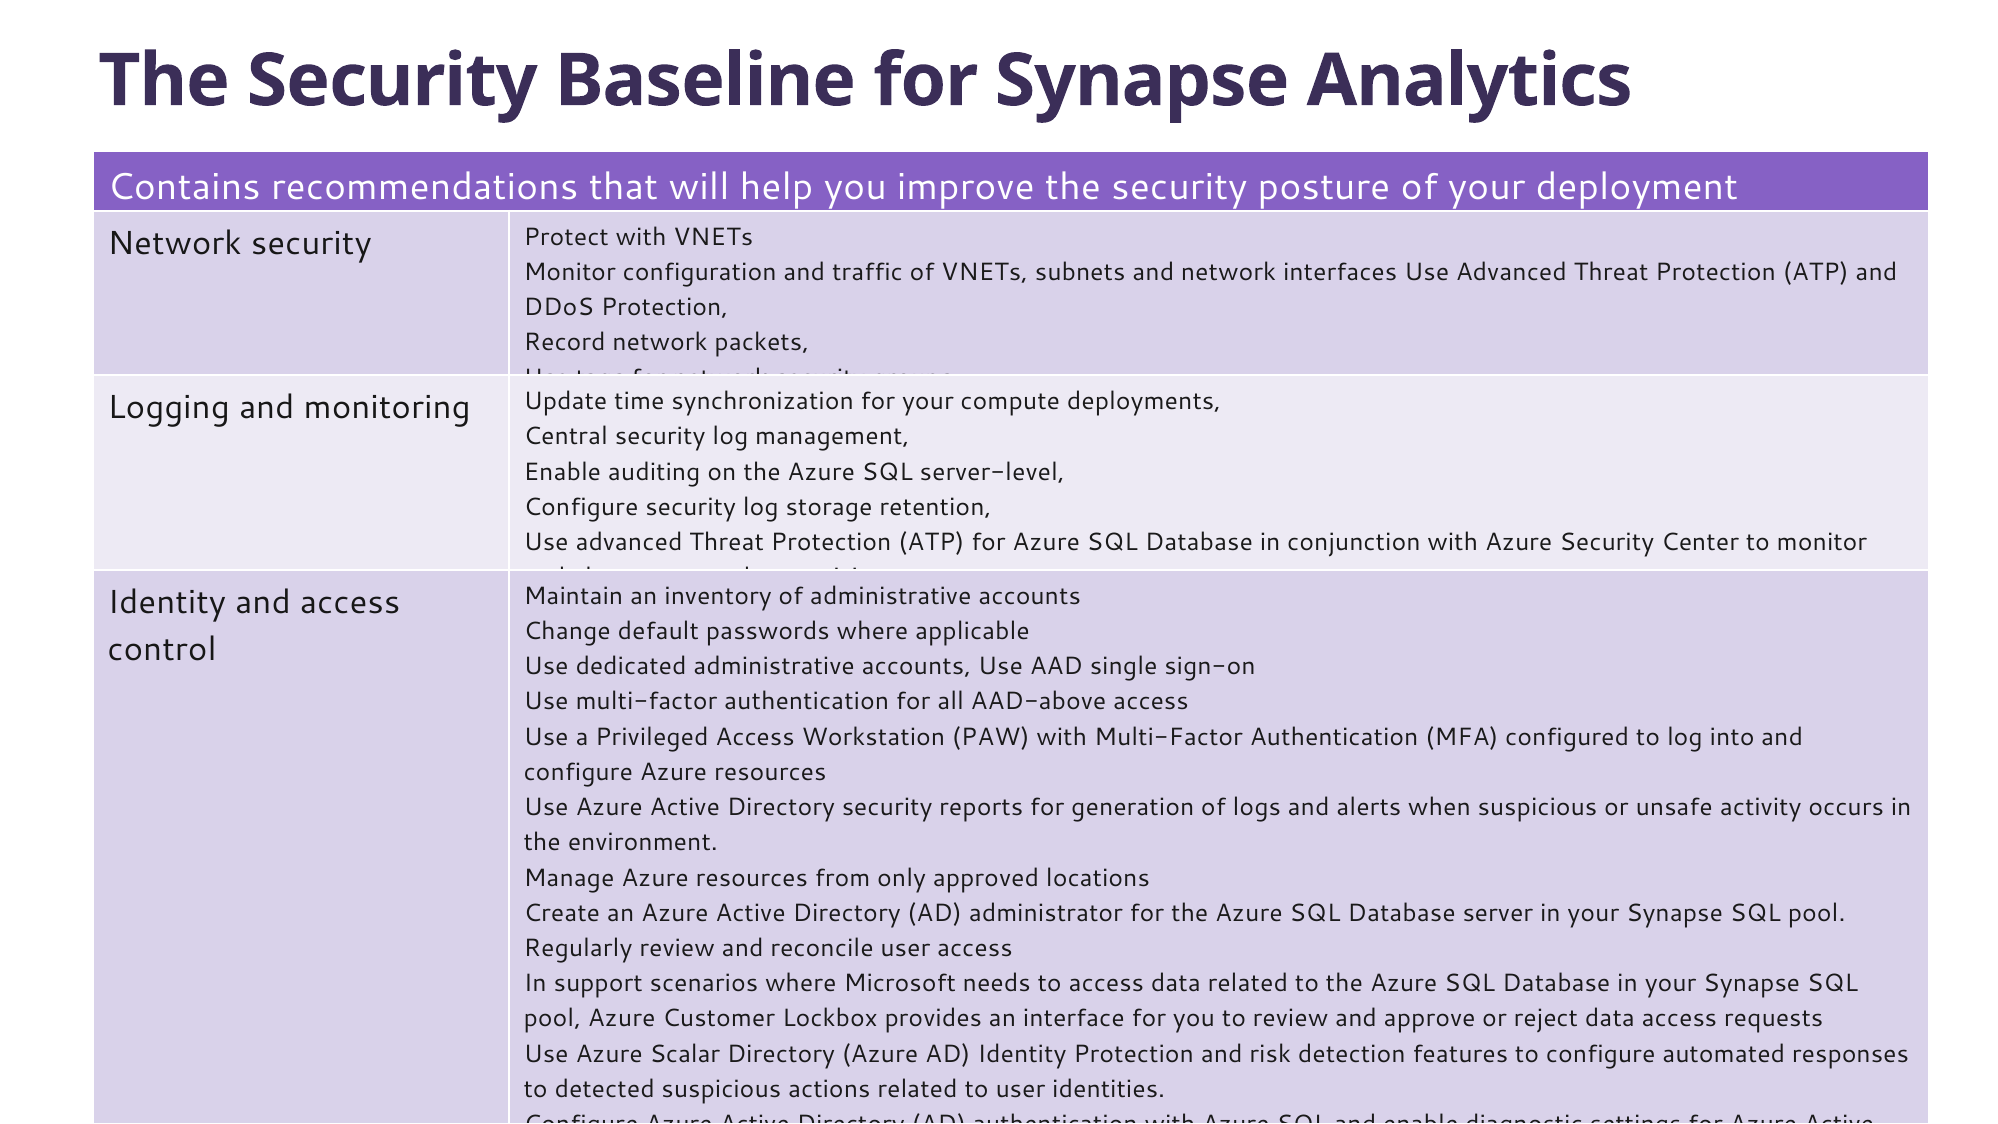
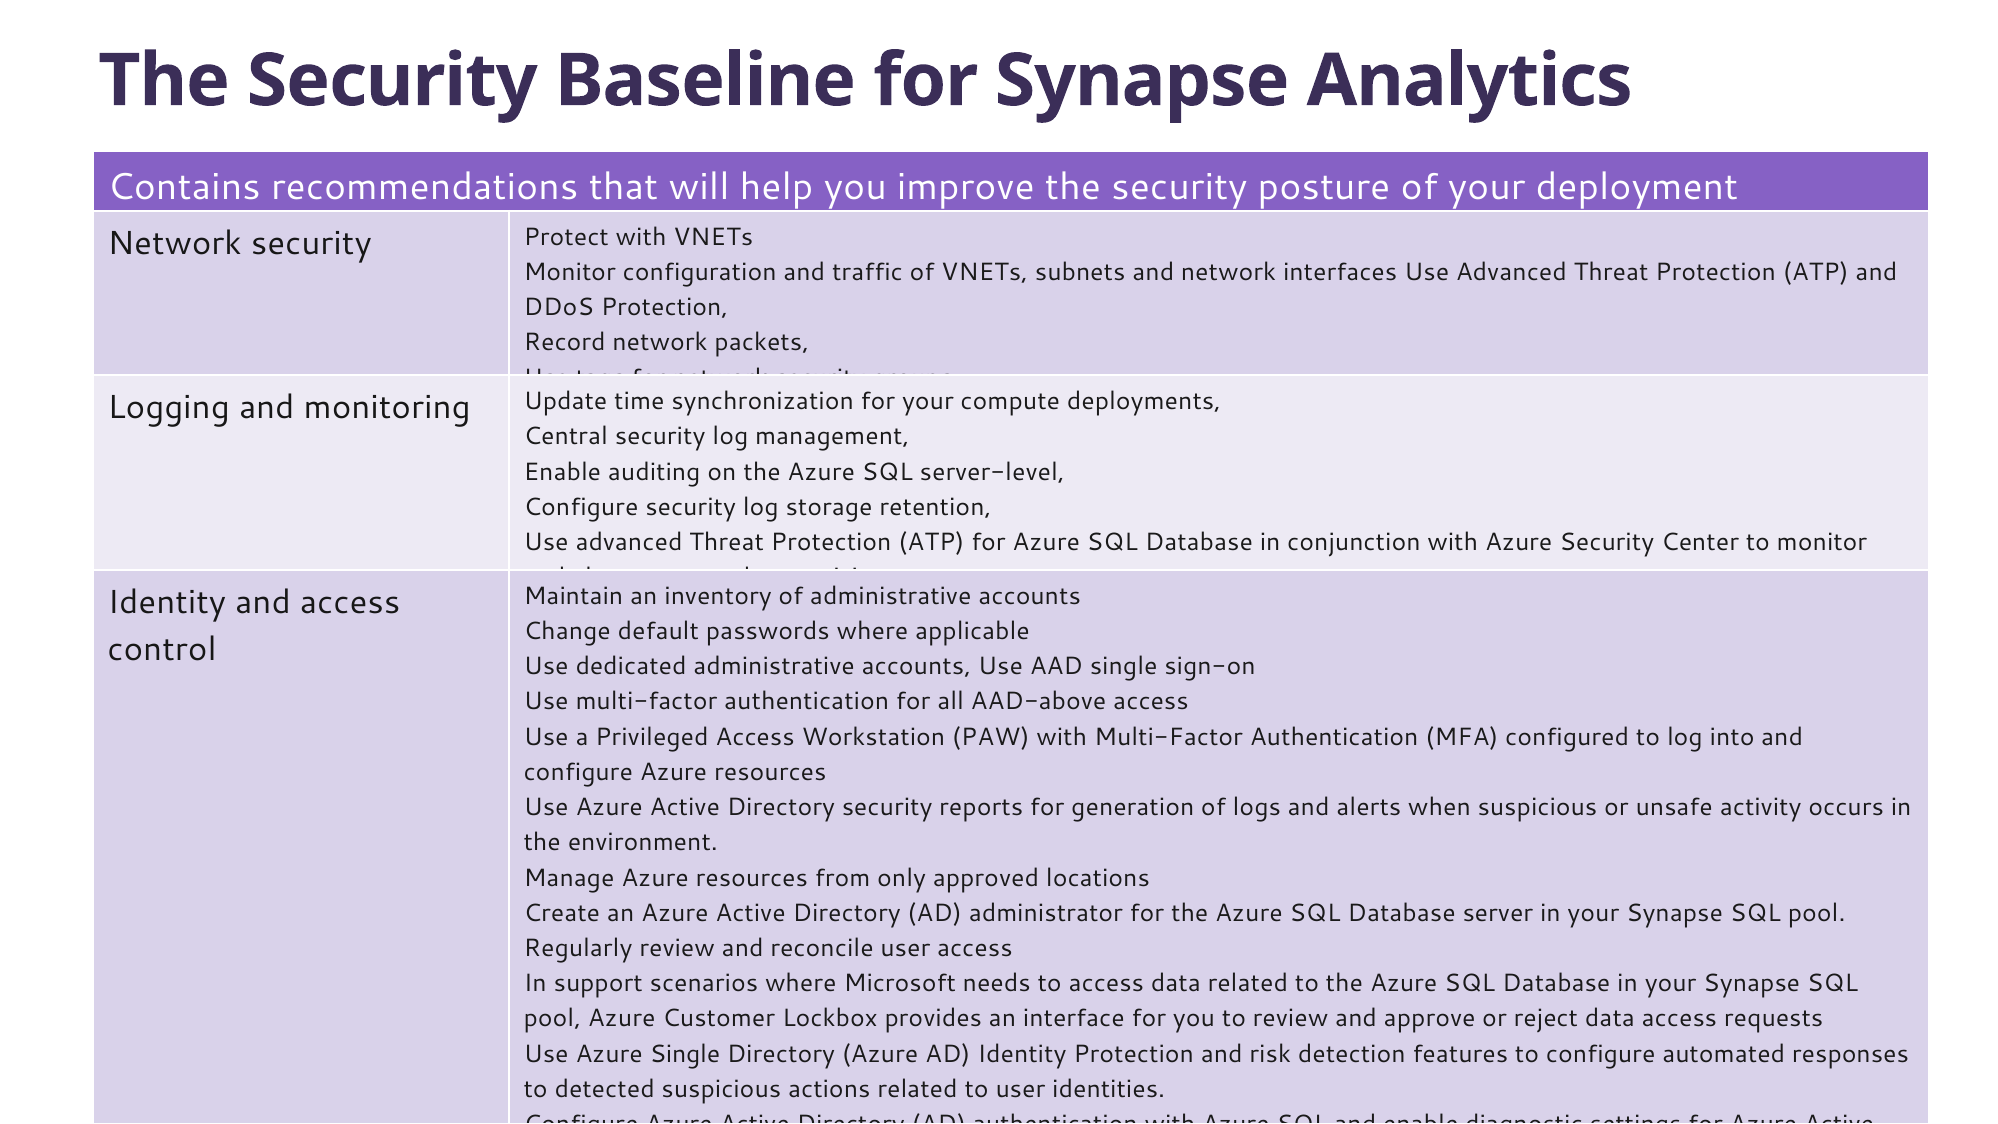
Azure Scalar: Scalar -> Single
